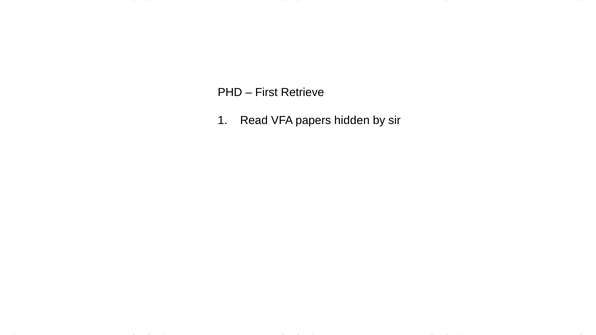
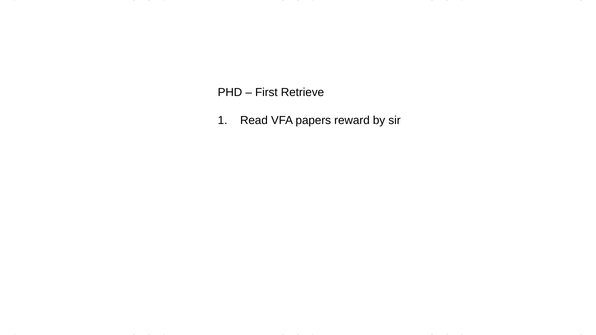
hidden: hidden -> reward
